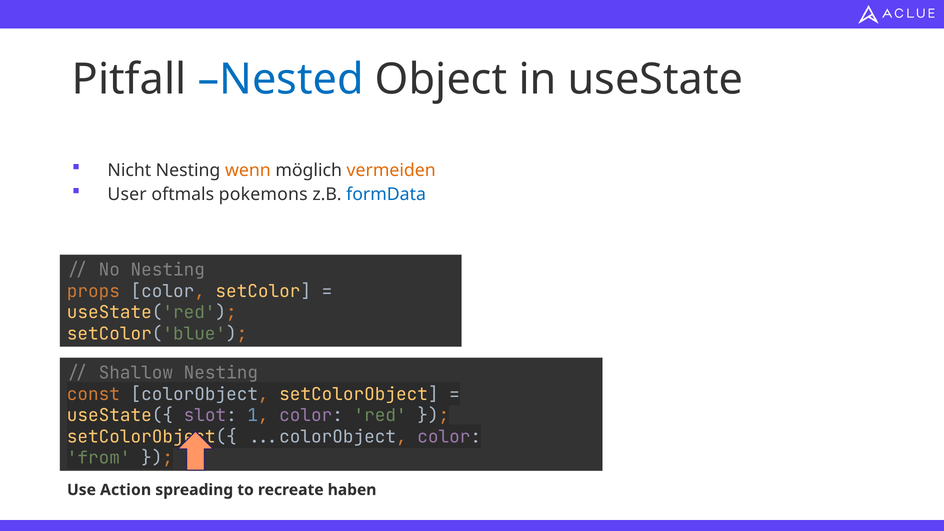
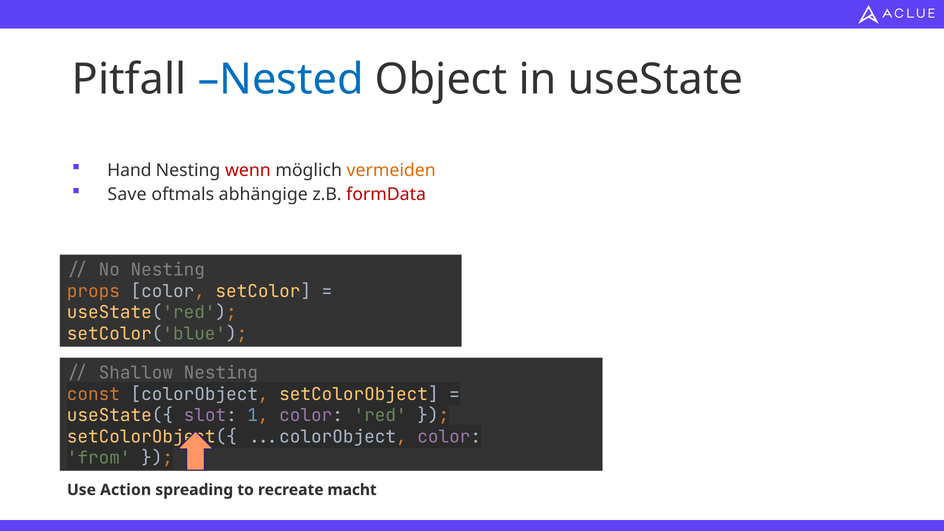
Nicht: Nicht -> Hand
wenn colour: orange -> red
User: User -> Save
pokemons: pokemons -> abhängige
formData colour: blue -> red
haben: haben -> macht
